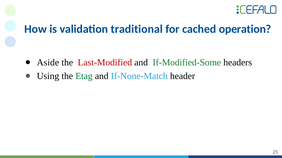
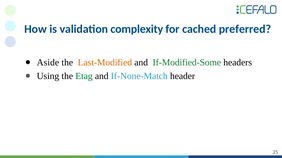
traditional: traditional -> complexity
operation: operation -> preferred
Last-Modified colour: red -> orange
